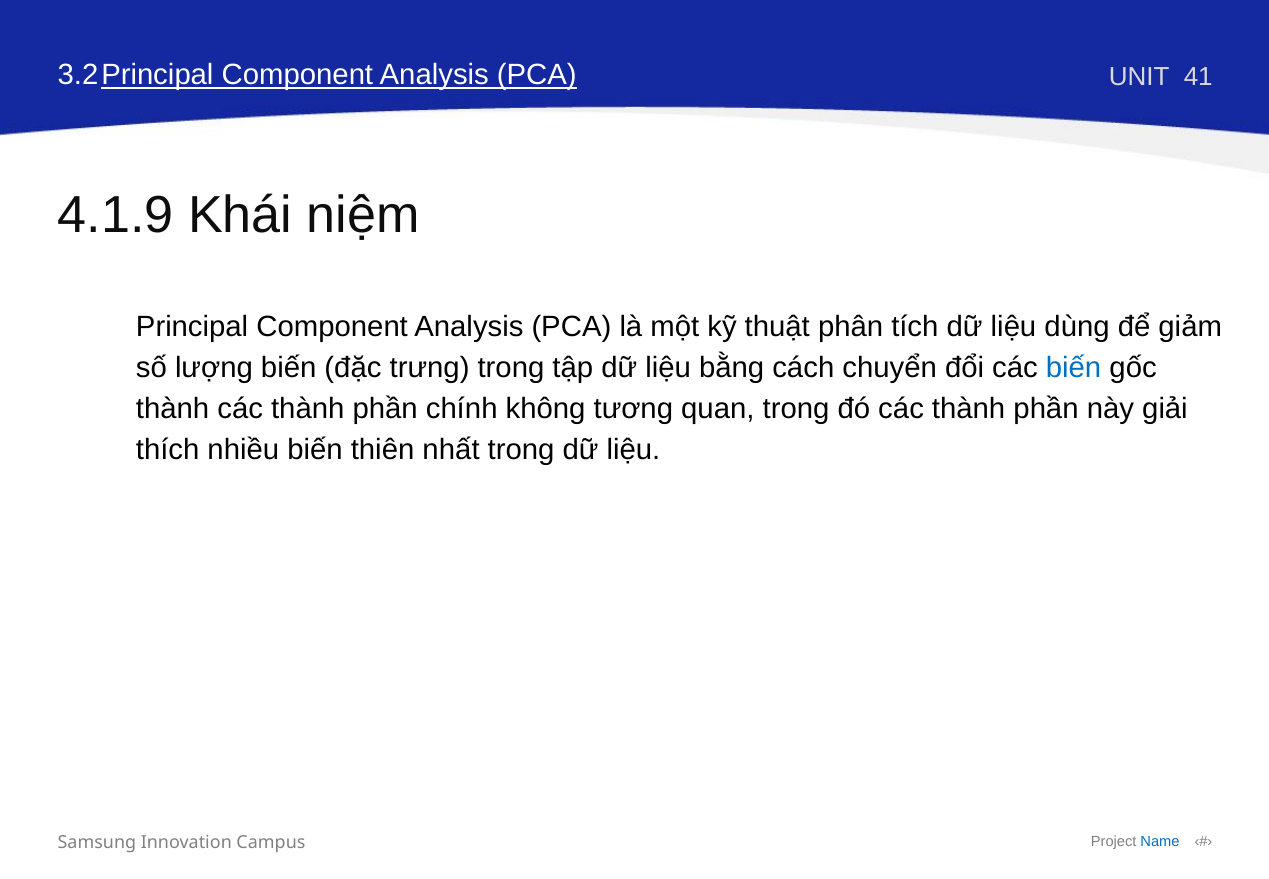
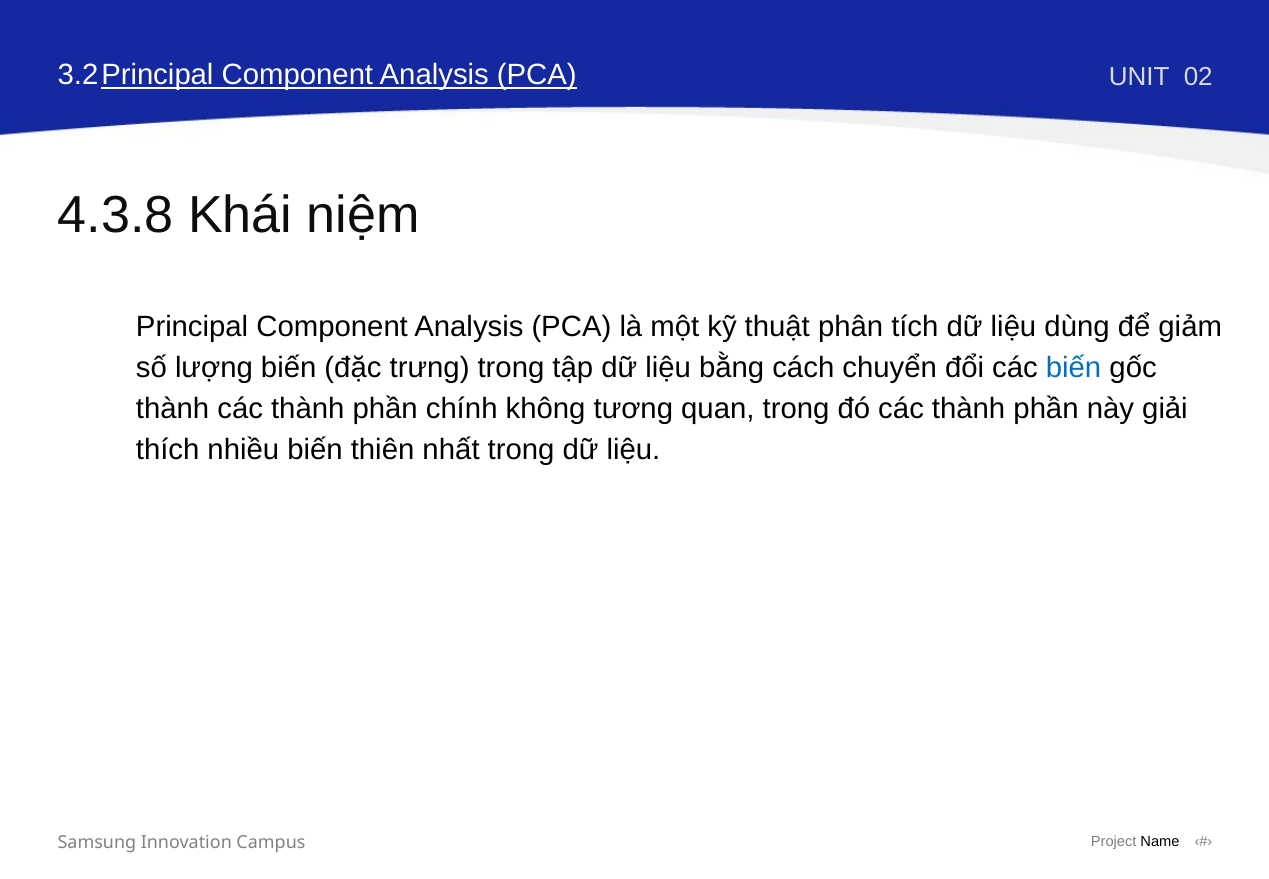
41: 41 -> 02
4.1.9: 4.1.9 -> 4.3.8
Name colour: blue -> black
